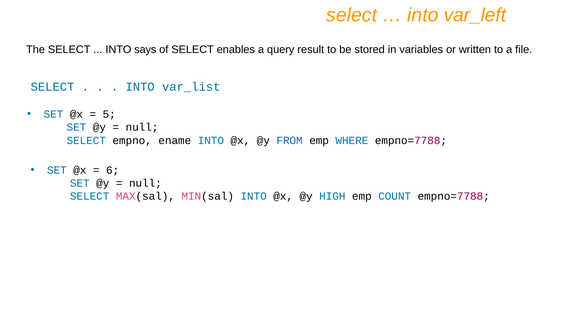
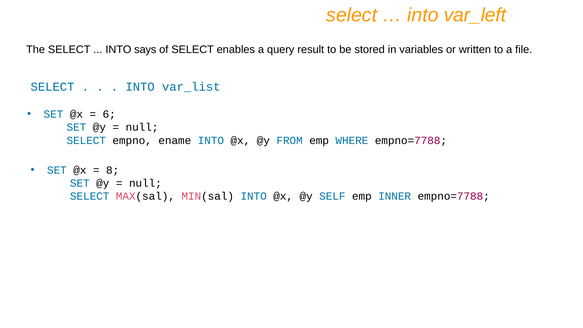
5: 5 -> 6
6: 6 -> 8
HIGH: HIGH -> SELF
COUNT: COUNT -> INNER
